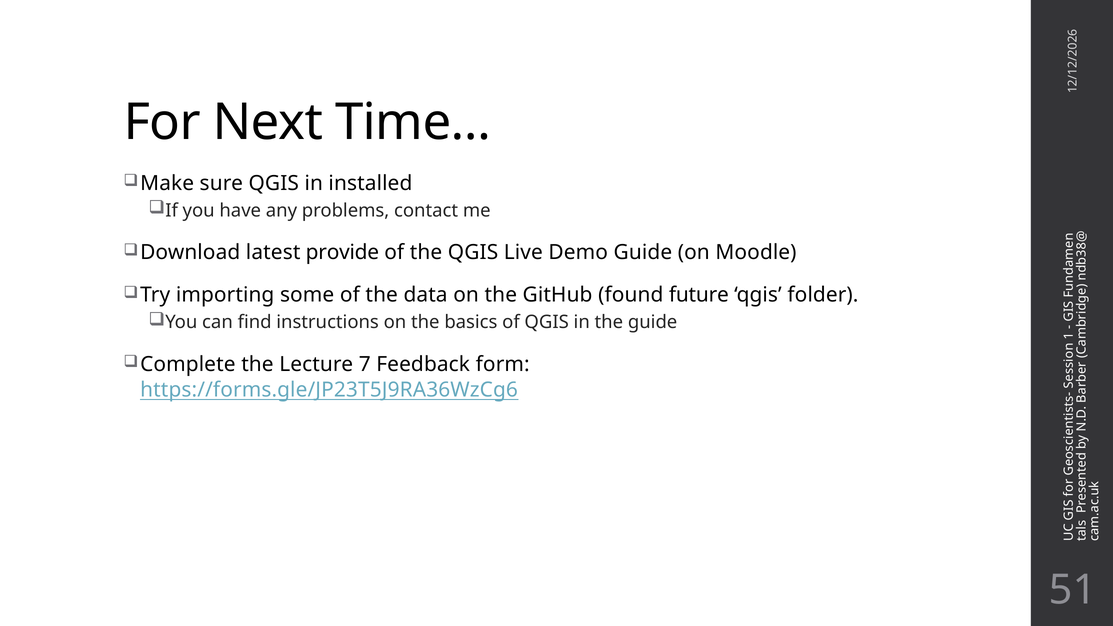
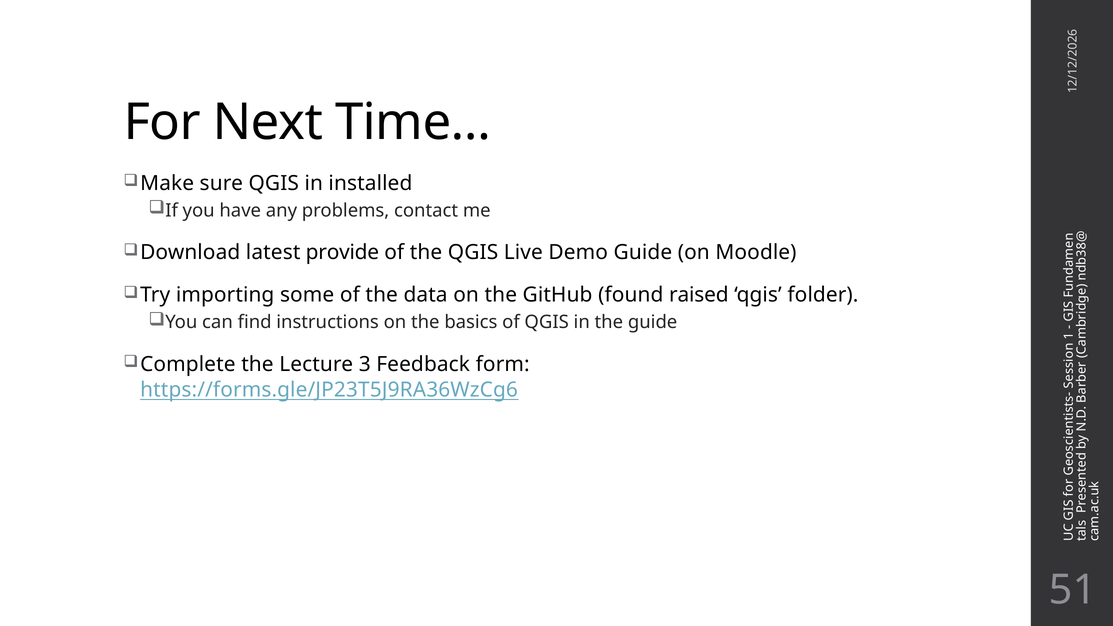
future: future -> raised
Lecture 7: 7 -> 3
